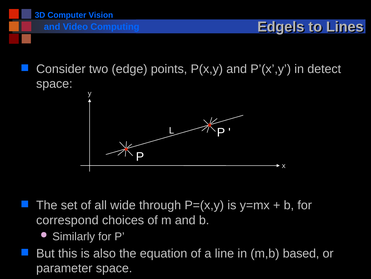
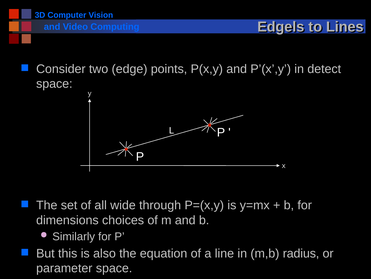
correspond: correspond -> dimensions
based: based -> radius
